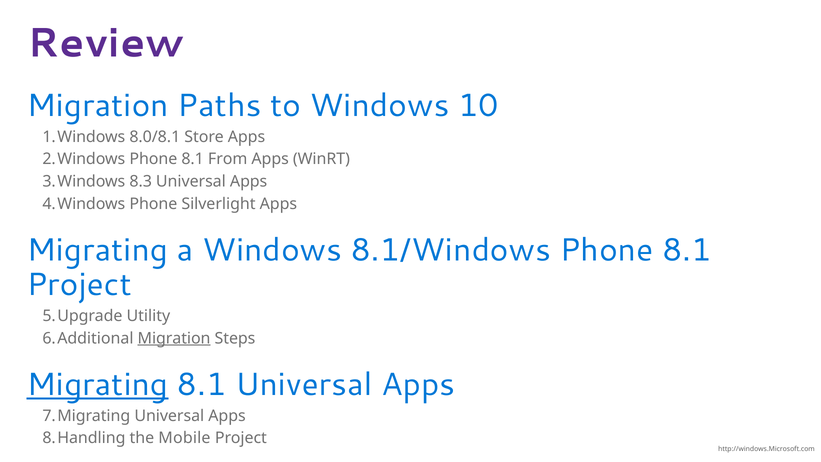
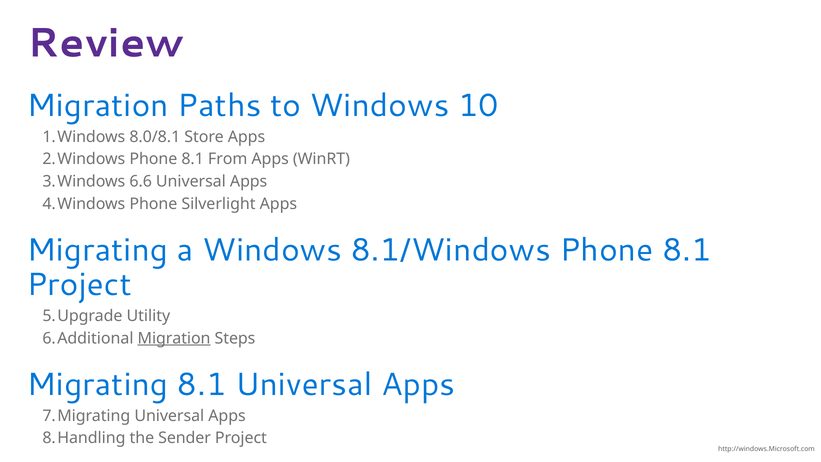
8.3: 8.3 -> 6.6
Migrating at (97, 384) underline: present -> none
Mobile: Mobile -> Sender
